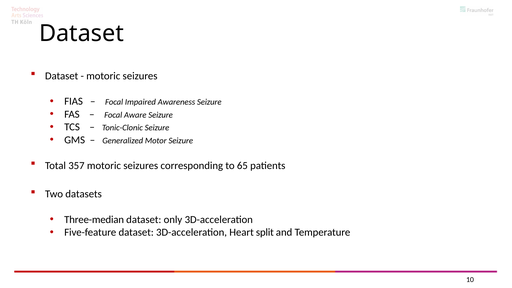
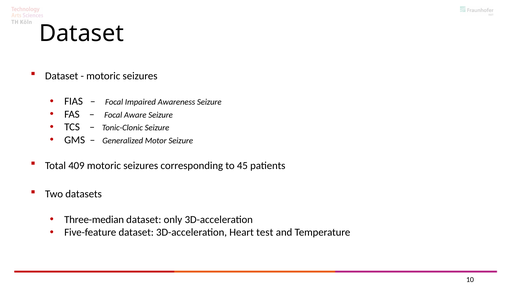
357: 357 -> 409
65: 65 -> 45
split: split -> test
